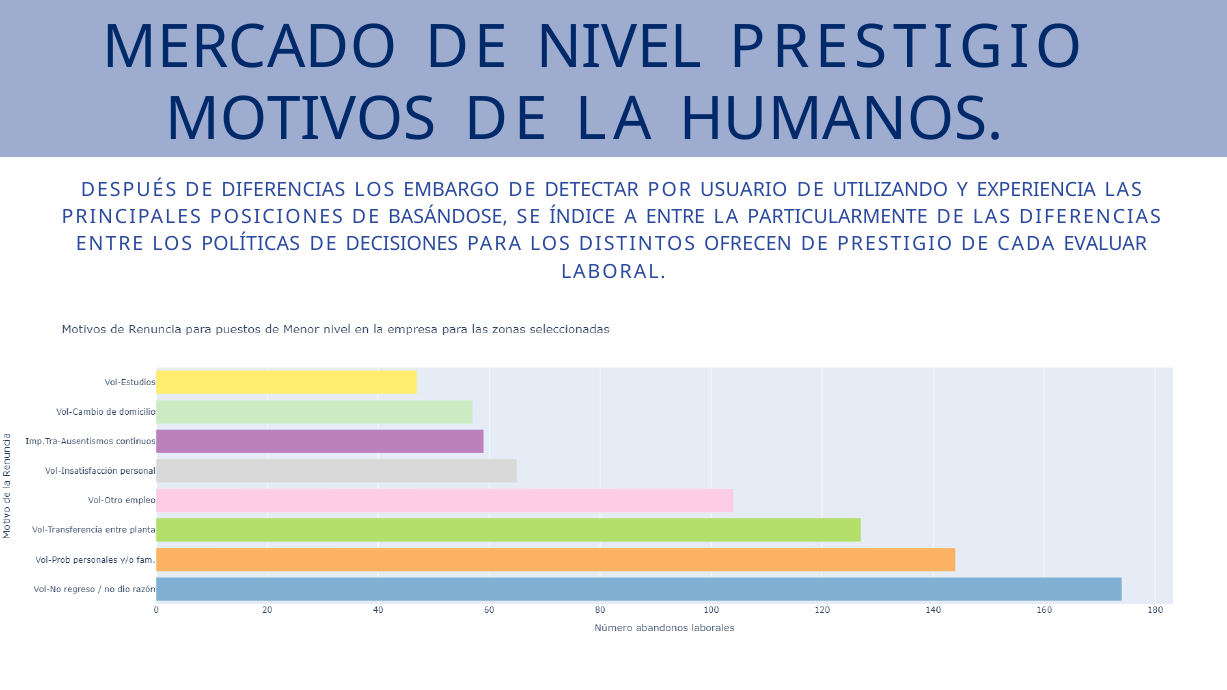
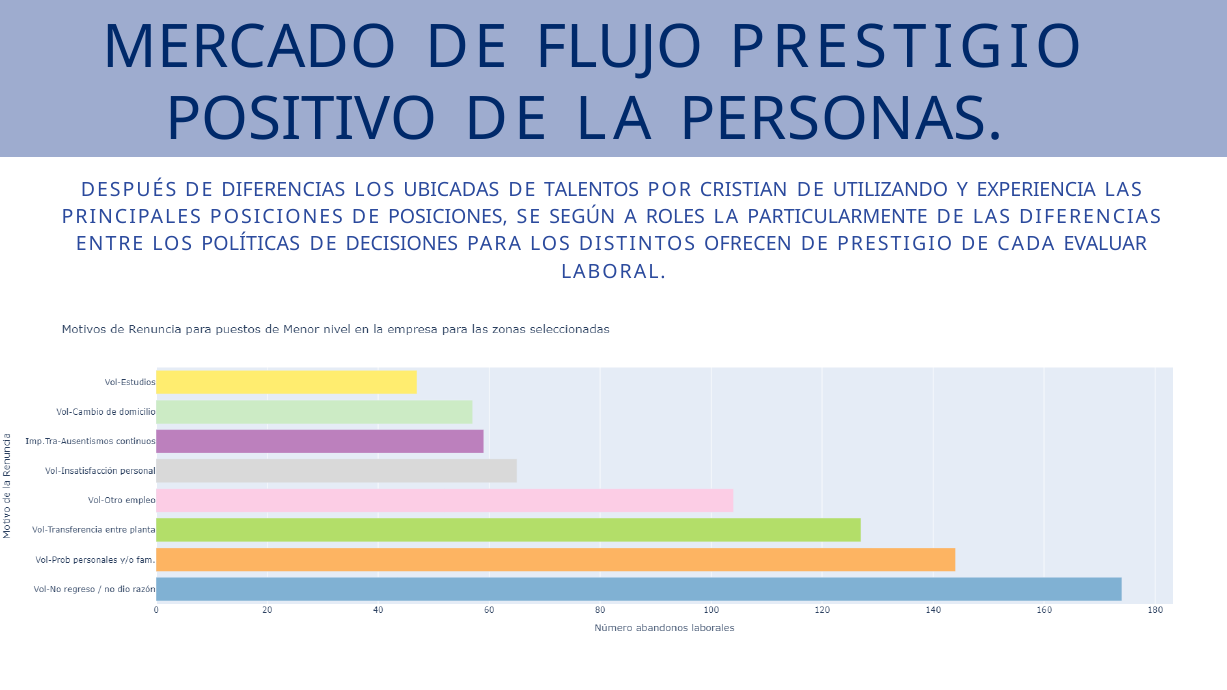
NIVEL: NIVEL -> FLUJO
MOTIVOS: MOTIVOS -> POSITIVO
HUMANOS: HUMANOS -> PERSONAS
EMBARGO: EMBARGO -> UBICADAS
DETECTAR: DETECTAR -> TALENTOS
USUARIO: USUARIO -> CRISTIAN
DE BASÁNDOSE: BASÁNDOSE -> POSICIONES
ÍNDICE: ÍNDICE -> SEGÚN
A ENTRE: ENTRE -> ROLES
